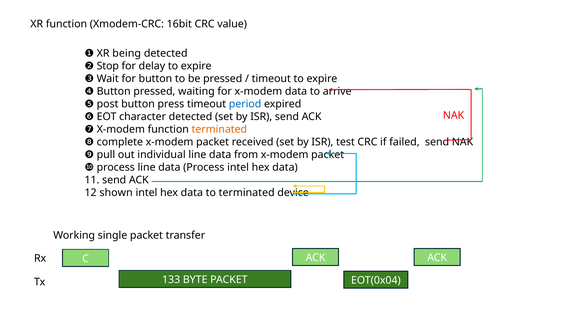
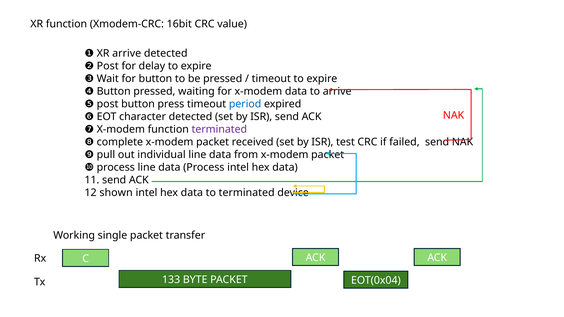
XR being: being -> arrive
❷ Stop: Stop -> Post
terminated at (219, 129) colour: orange -> purple
